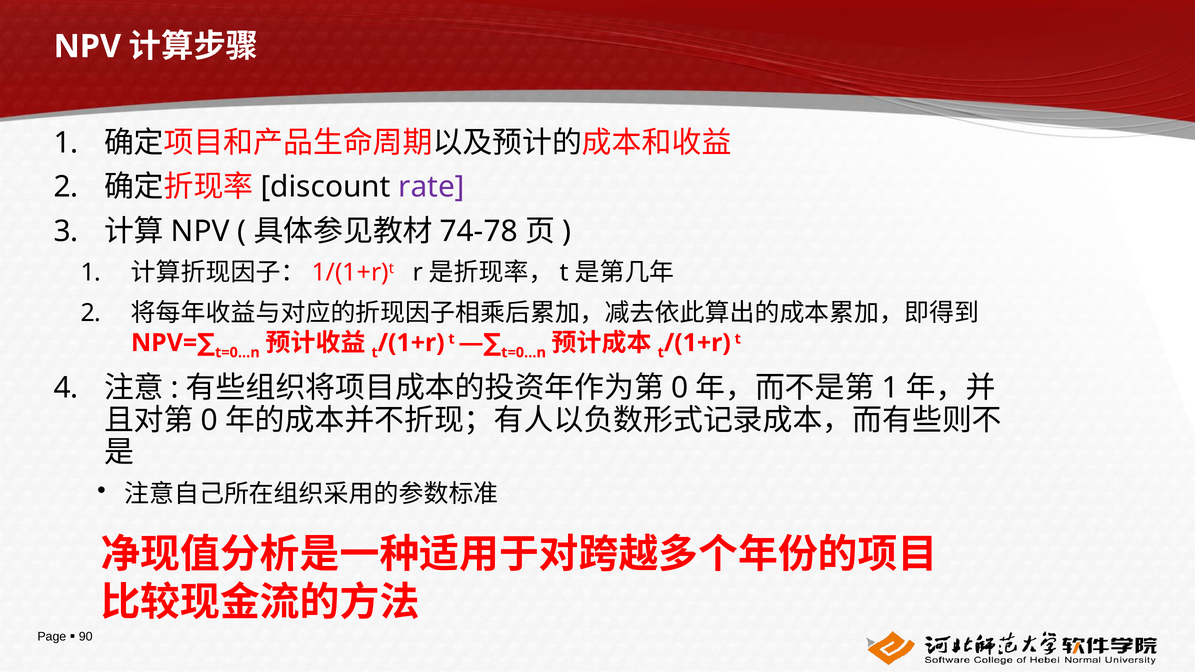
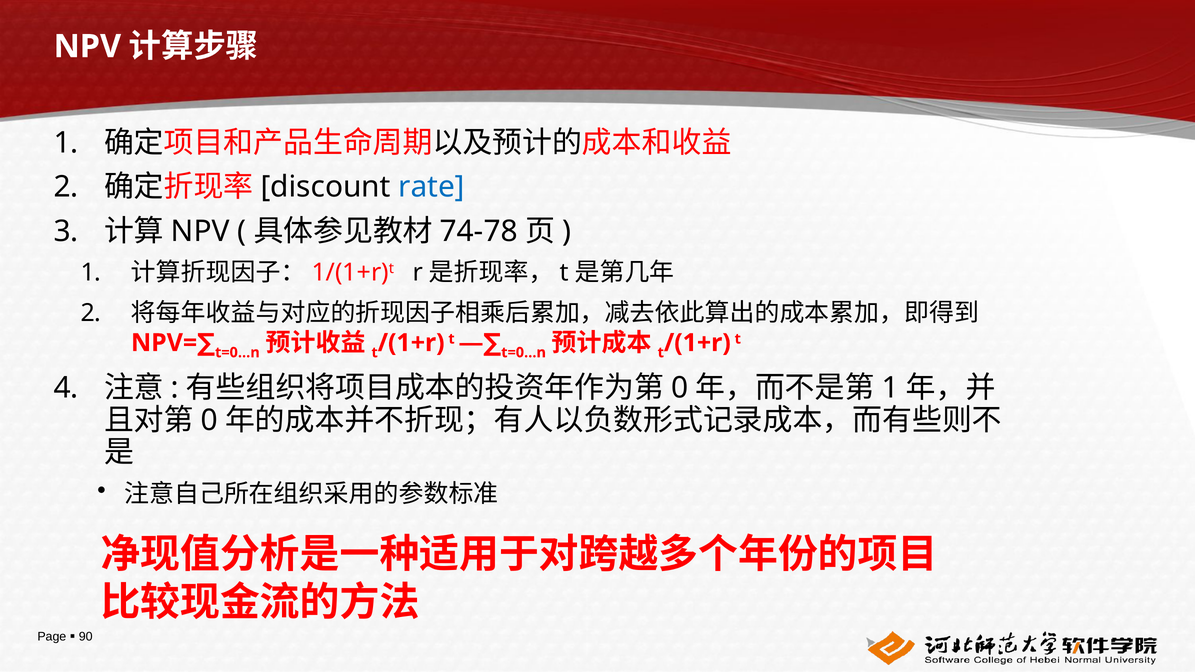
rate colour: purple -> blue
